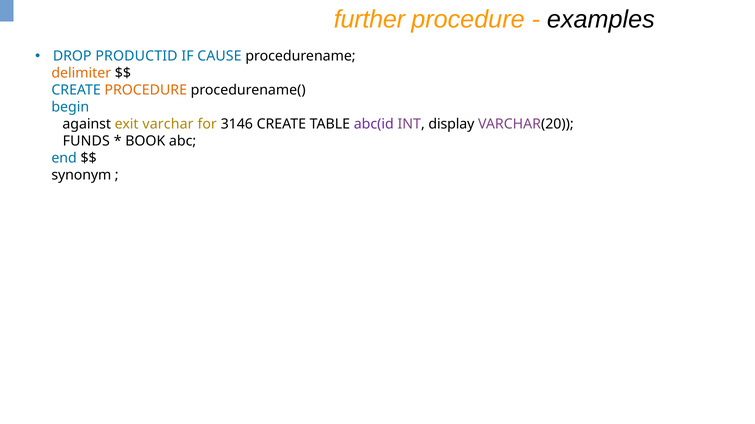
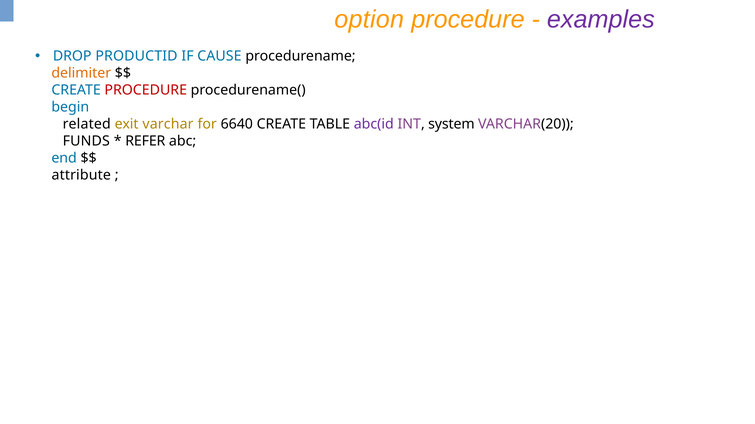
further: further -> option
examples colour: black -> purple
PROCEDURE at (146, 90) colour: orange -> red
against: against -> related
3146: 3146 -> 6640
display: display -> system
BOOK: BOOK -> REFER
synonym: synonym -> attribute
